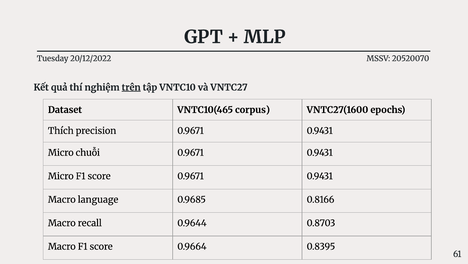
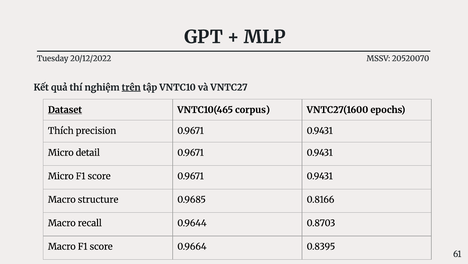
Dataset underline: none -> present
chuỗi: chuỗi -> detail
language: language -> structure
